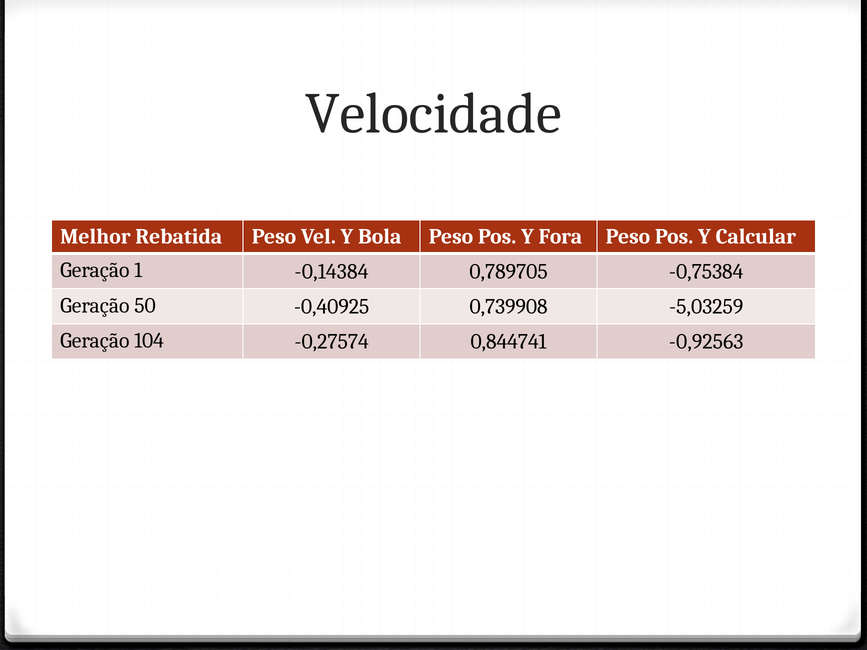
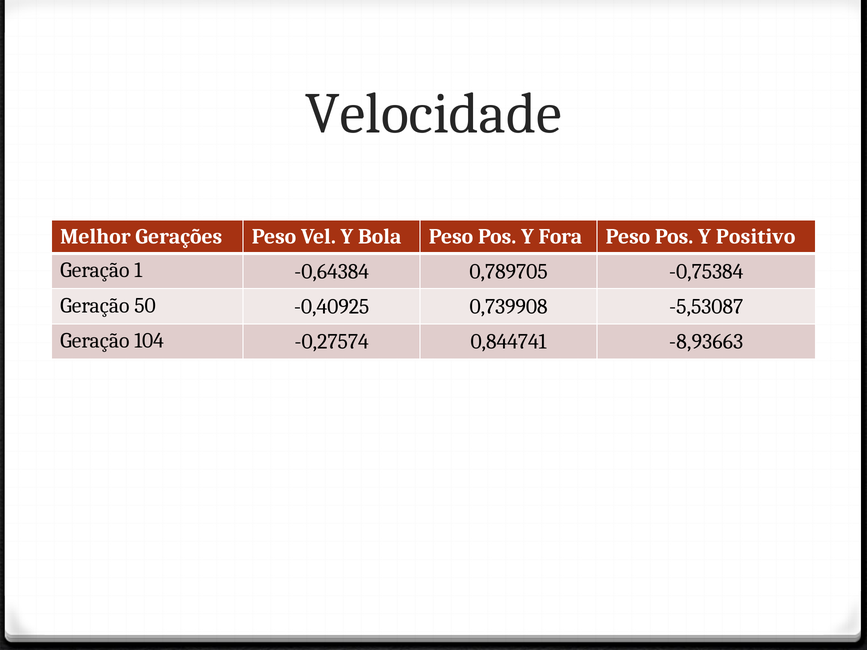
Rebatida: Rebatida -> Gerações
Calcular: Calcular -> Positivo
-0,14384: -0,14384 -> -0,64384
-5,03259: -5,03259 -> -5,53087
-0,92563: -0,92563 -> -8,93663
